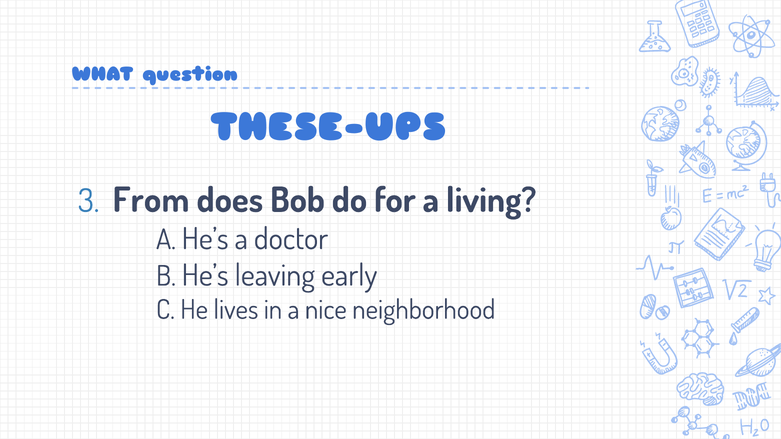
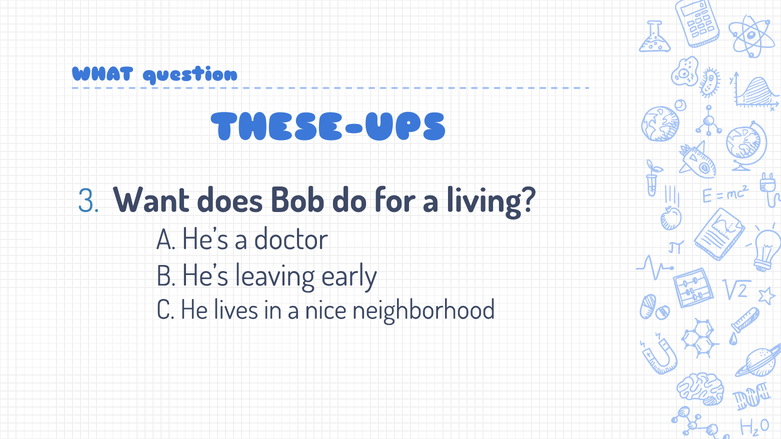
From: From -> Want
